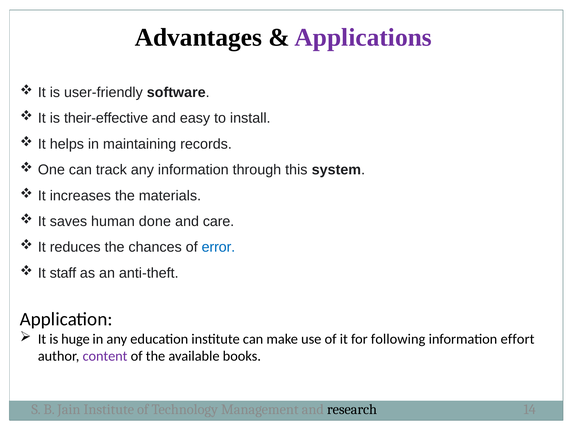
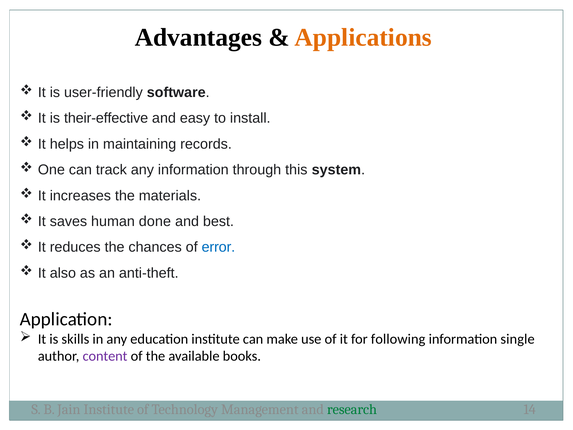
Applications colour: purple -> orange
care: care -> best
staff: staff -> also
huge: huge -> skills
effort: effort -> single
research colour: black -> green
